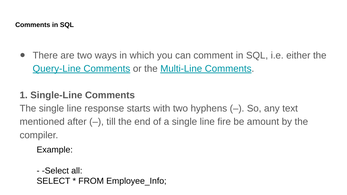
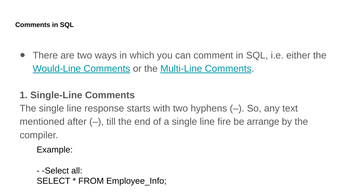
Query-Line: Query-Line -> Would-Line
amount: amount -> arrange
